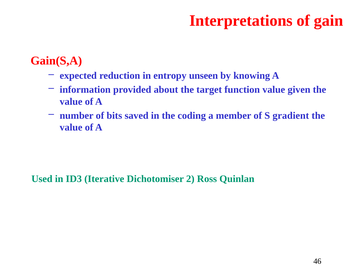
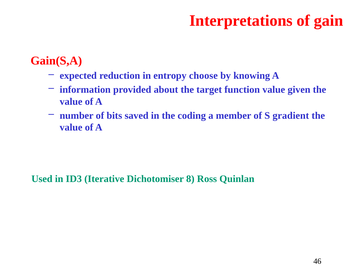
unseen: unseen -> choose
2: 2 -> 8
